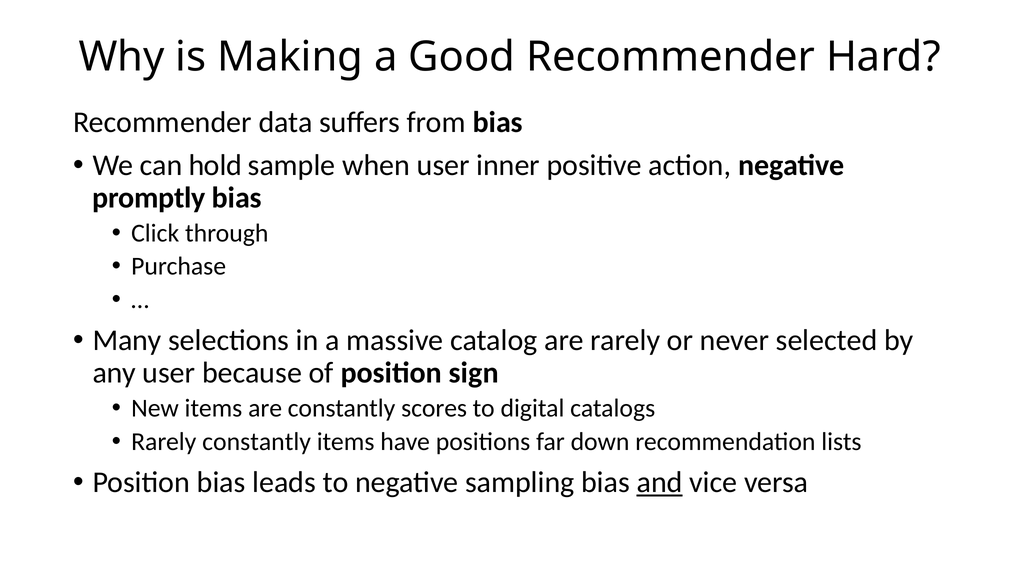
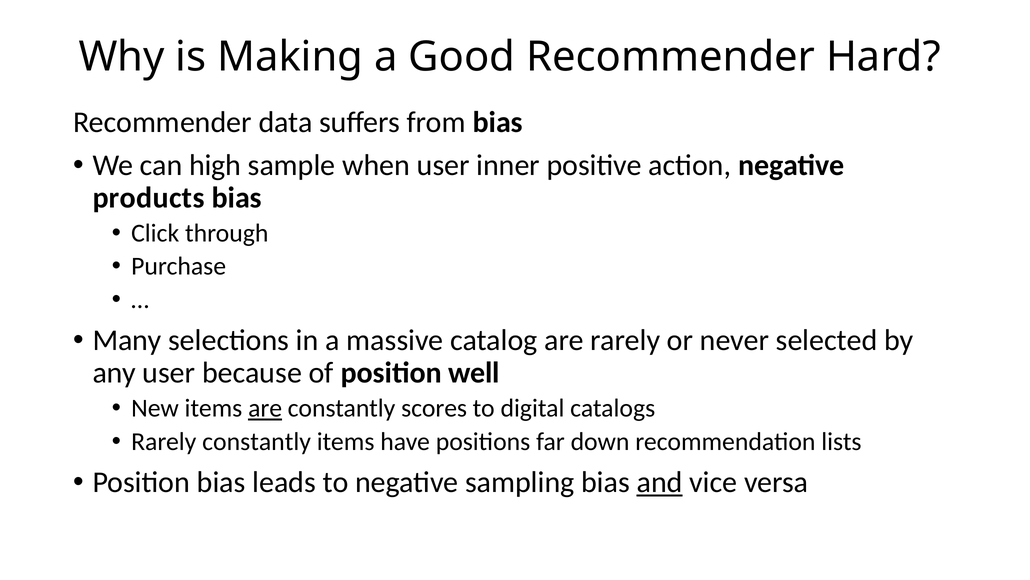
hold: hold -> high
promptly: promptly -> products
sign: sign -> well
are at (265, 408) underline: none -> present
